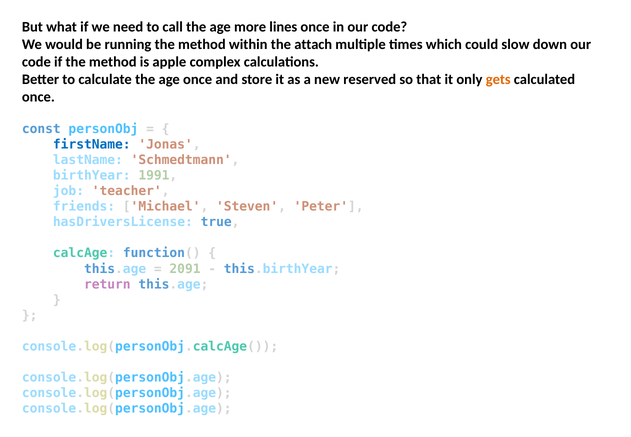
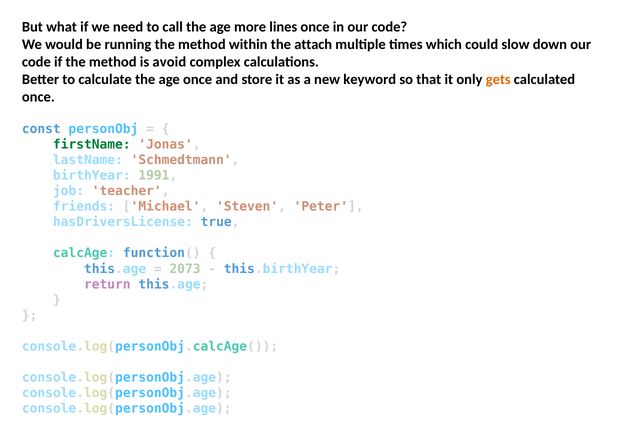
apple: apple -> avoid
reserved: reserved -> keyword
firstName colour: blue -> green
2091: 2091 -> 2073
